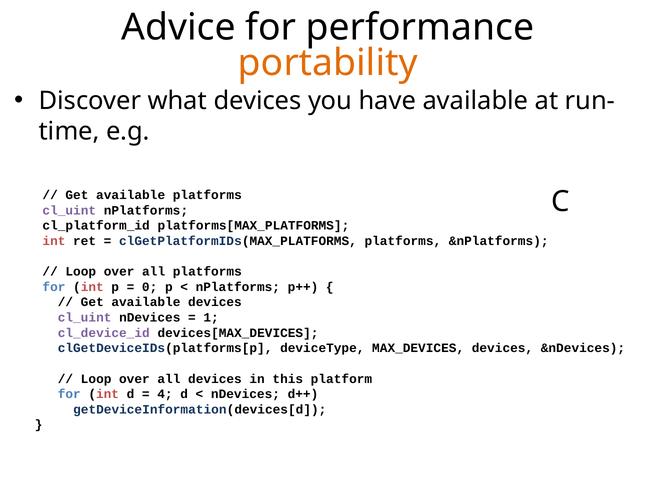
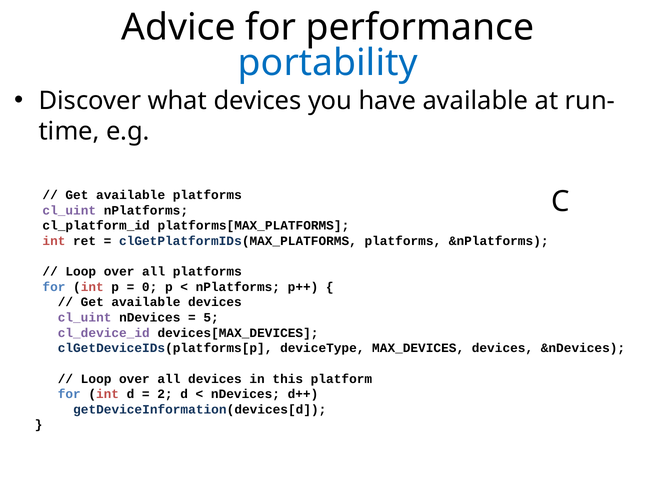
portability colour: orange -> blue
1: 1 -> 5
4: 4 -> 2
